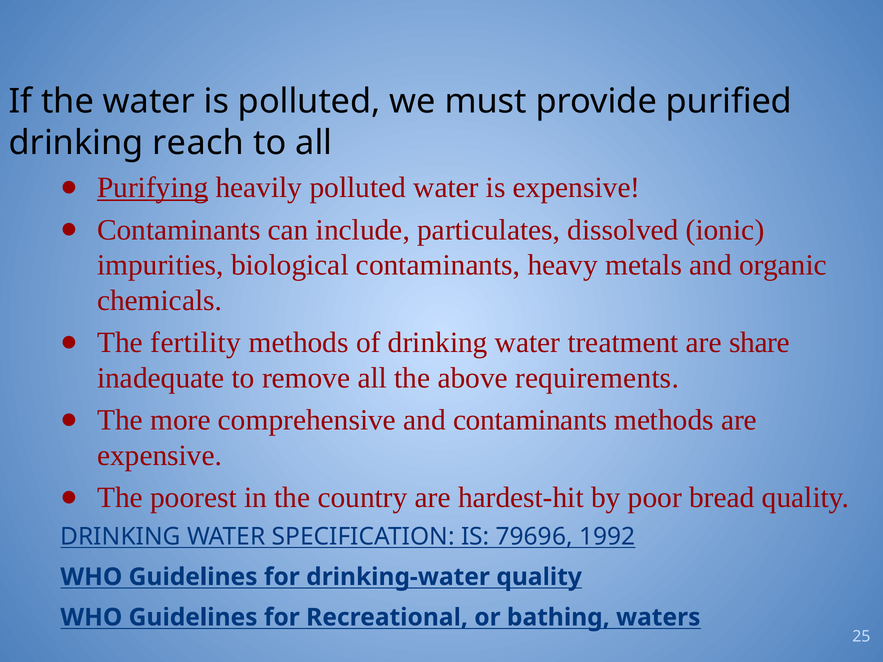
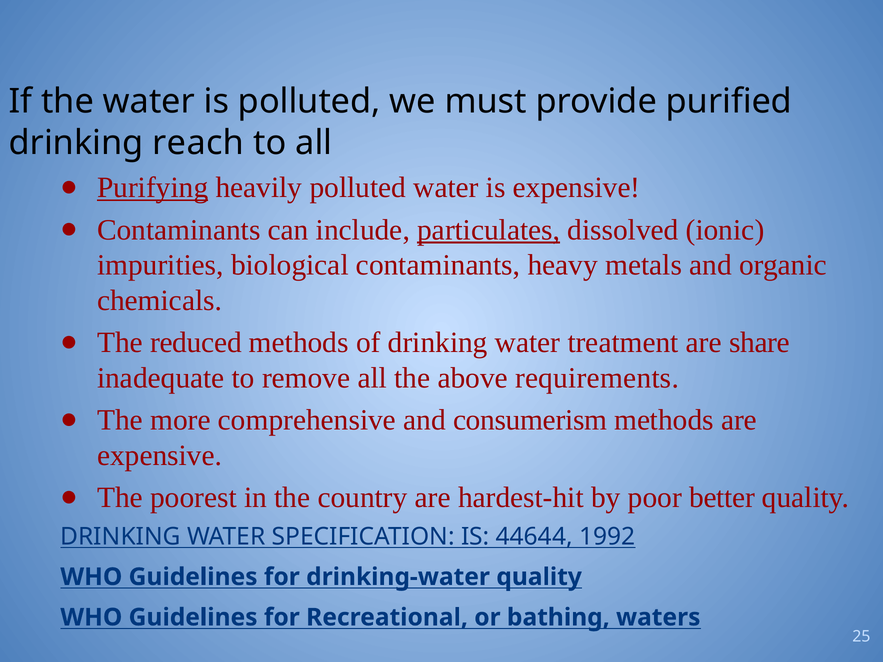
particulates underline: none -> present
fertility: fertility -> reduced
and contaminants: contaminants -> consumerism
bread: bread -> better
79696: 79696 -> 44644
